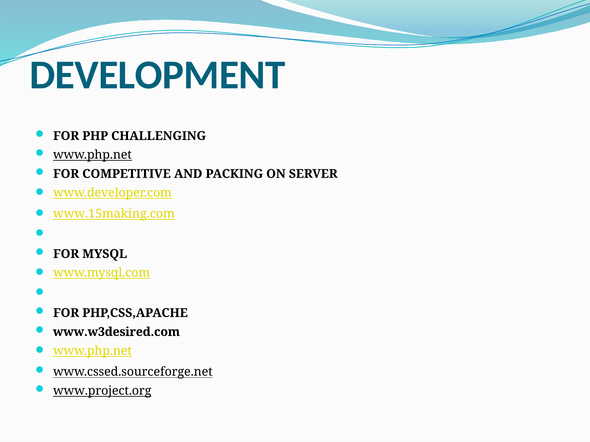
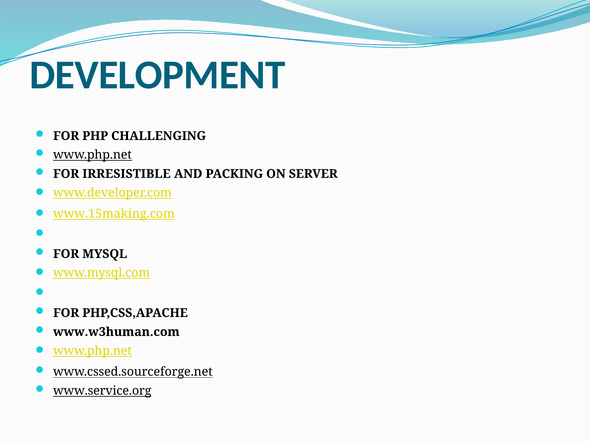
COMPETITIVE: COMPETITIVE -> IRRESISTIBLE
www.w3desired.com: www.w3desired.com -> www.w3human.com
www.project.org: www.project.org -> www.service.org
